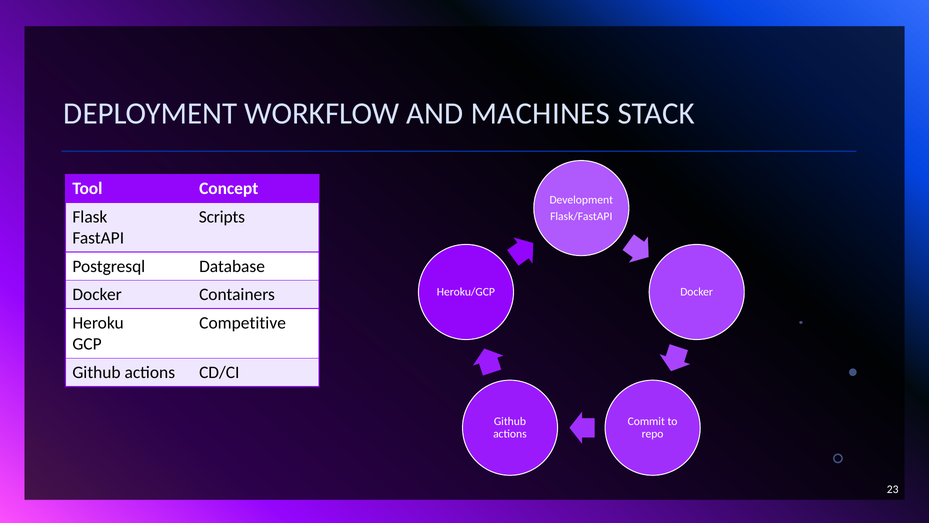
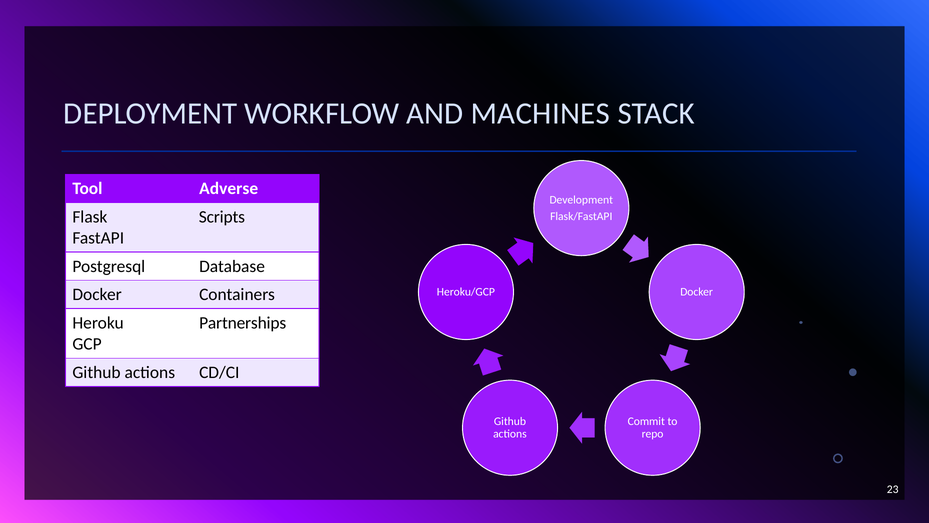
Concept: Concept -> Adverse
Competitive: Competitive -> Partnerships
